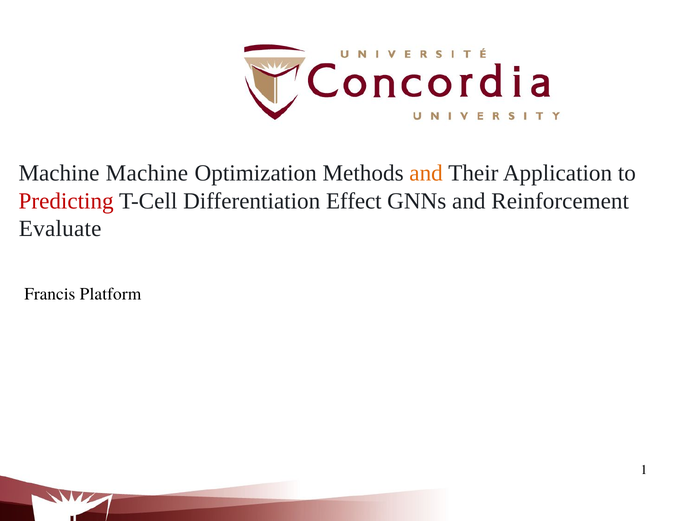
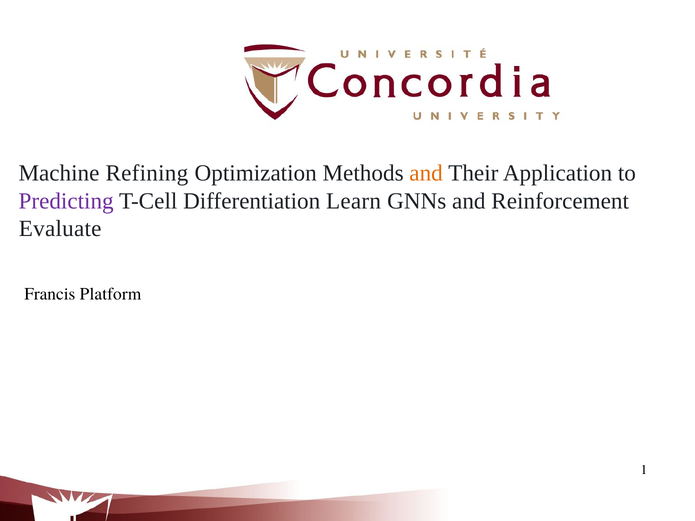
Machine Machine: Machine -> Refining
Predicting colour: red -> purple
Effect: Effect -> Learn
